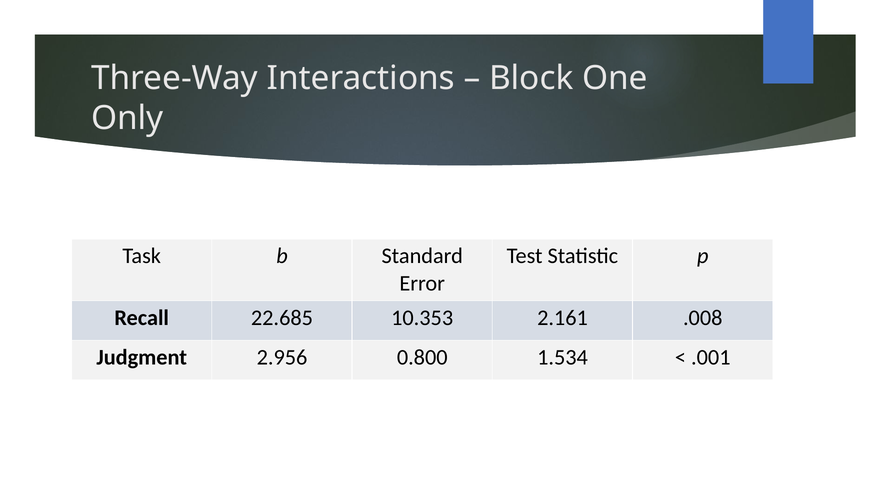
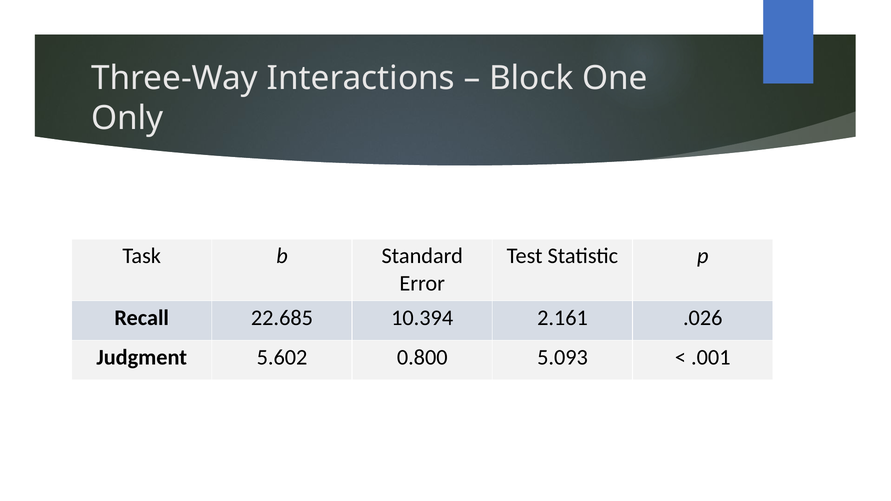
10.353: 10.353 -> 10.394
.008: .008 -> .026
2.956: 2.956 -> 5.602
1.534: 1.534 -> 5.093
